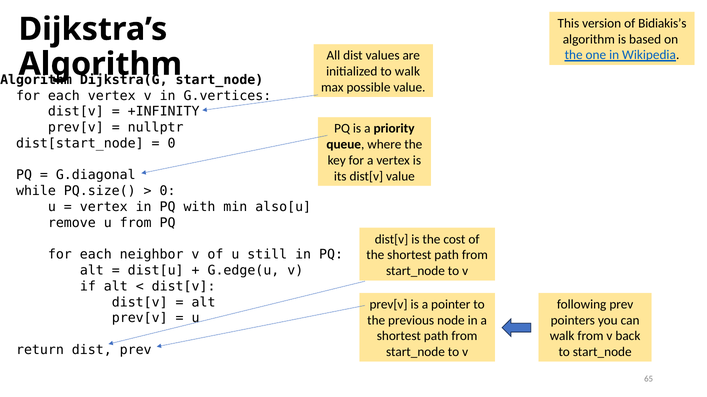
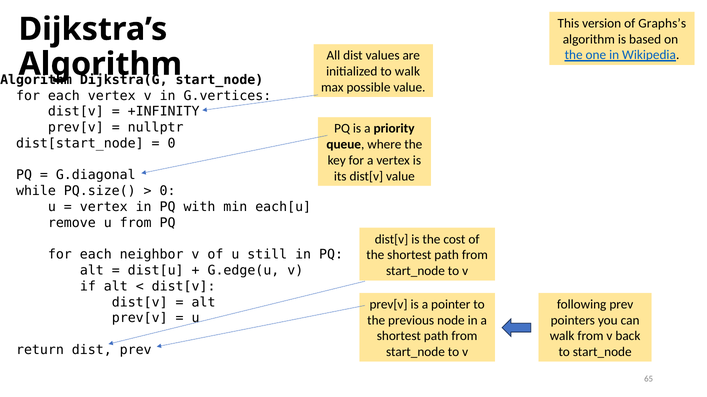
Bidiakis’s: Bidiakis’s -> Graphs’s
also[u: also[u -> each[u
